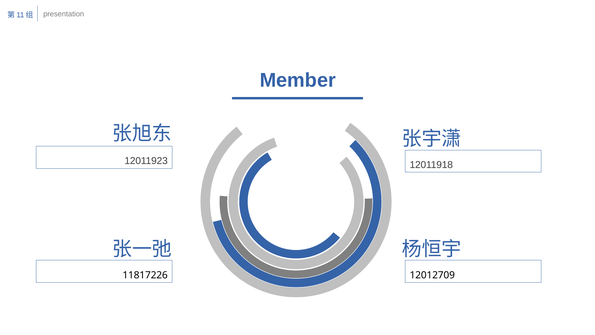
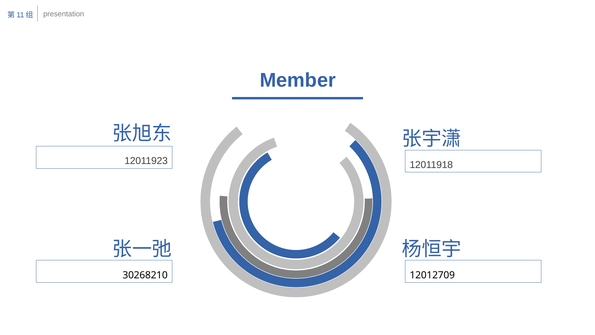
11817226: 11817226 -> 30268210
